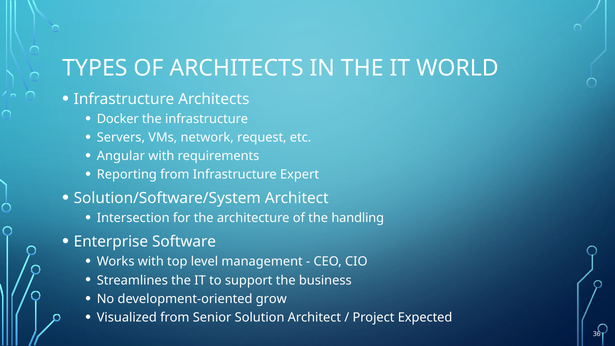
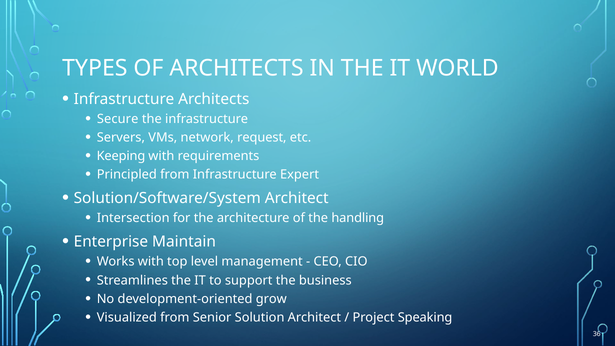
Docker: Docker -> Secure
Angular: Angular -> Keeping
Reporting: Reporting -> Principled
Software: Software -> Maintain
Expected: Expected -> Speaking
